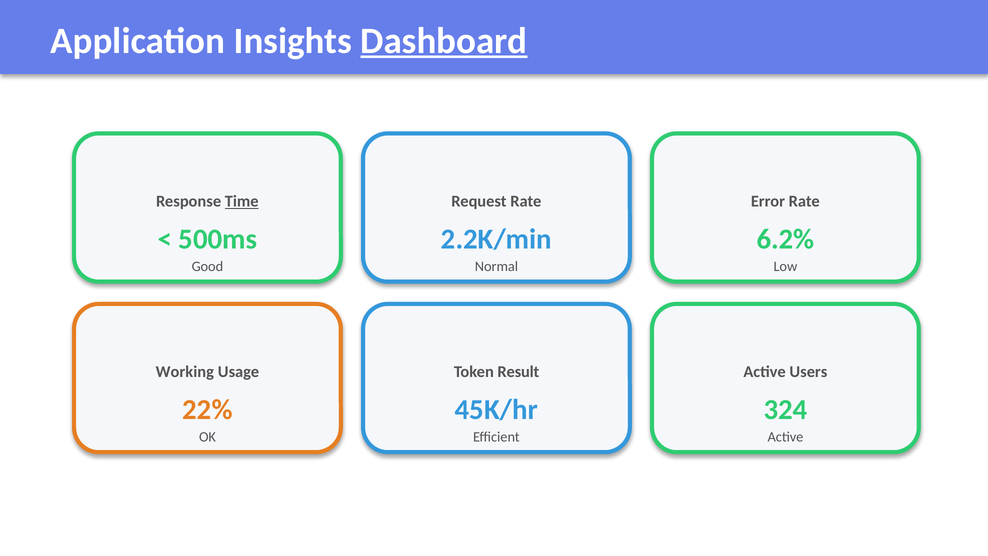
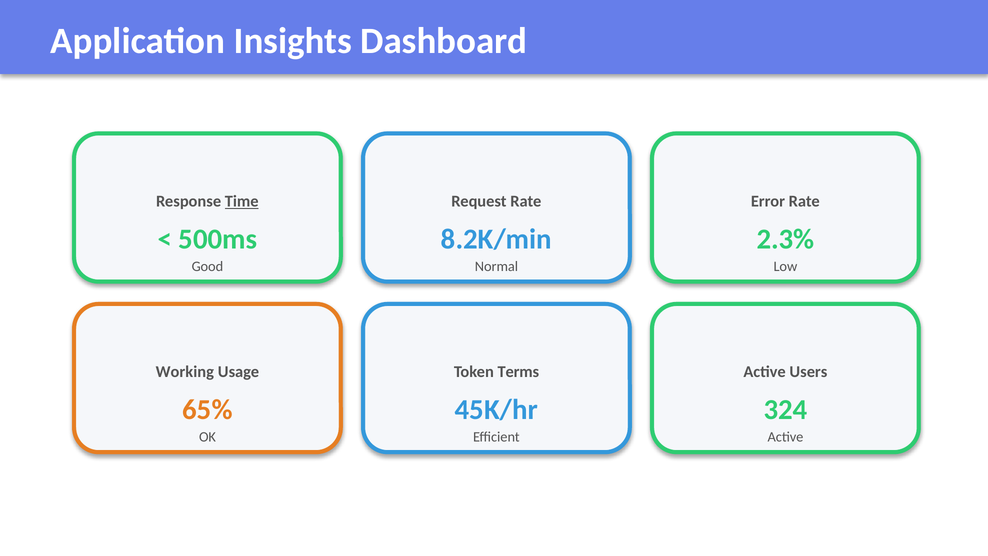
Dashboard underline: present -> none
2.2K/min: 2.2K/min -> 8.2K/min
6.2%: 6.2% -> 2.3%
Result: Result -> Terms
22%: 22% -> 65%
